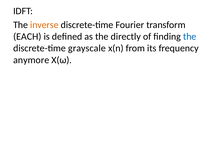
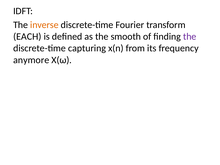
directly: directly -> smooth
the at (190, 37) colour: blue -> purple
grayscale: grayscale -> capturing
